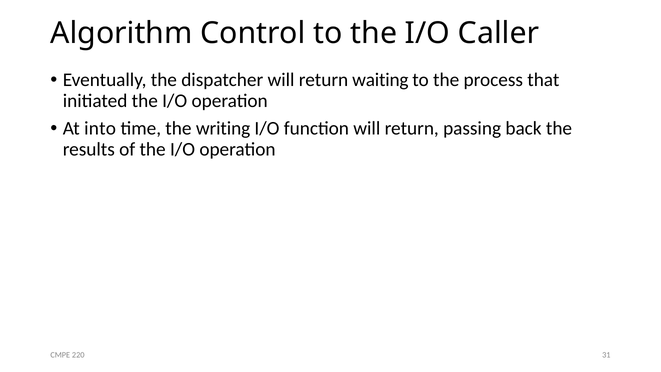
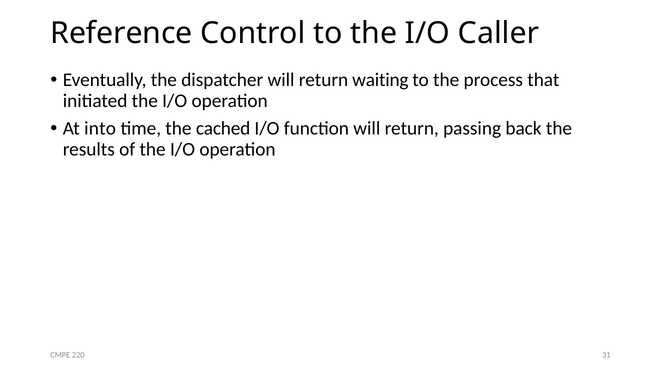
Algorithm: Algorithm -> Reference
writing: writing -> cached
